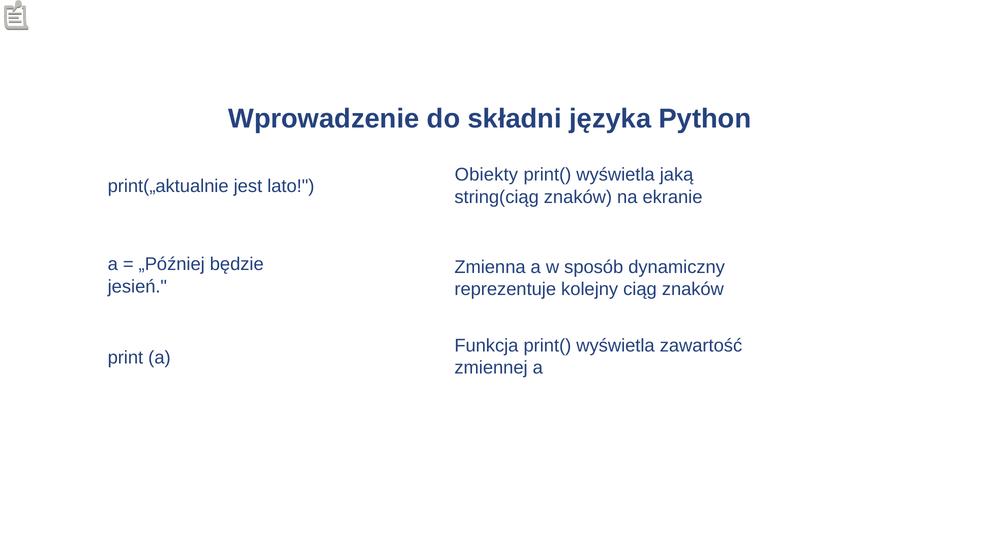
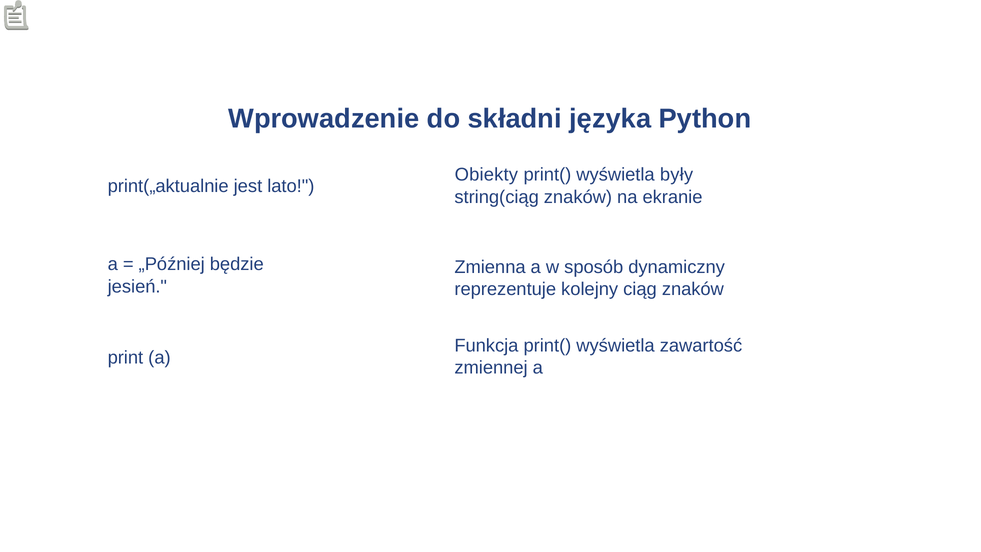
jaką: jaką -> były
